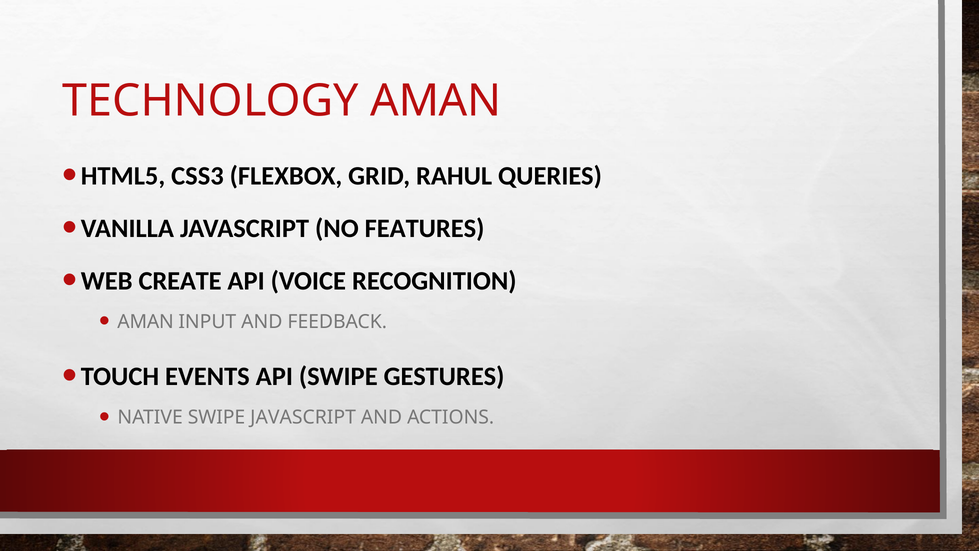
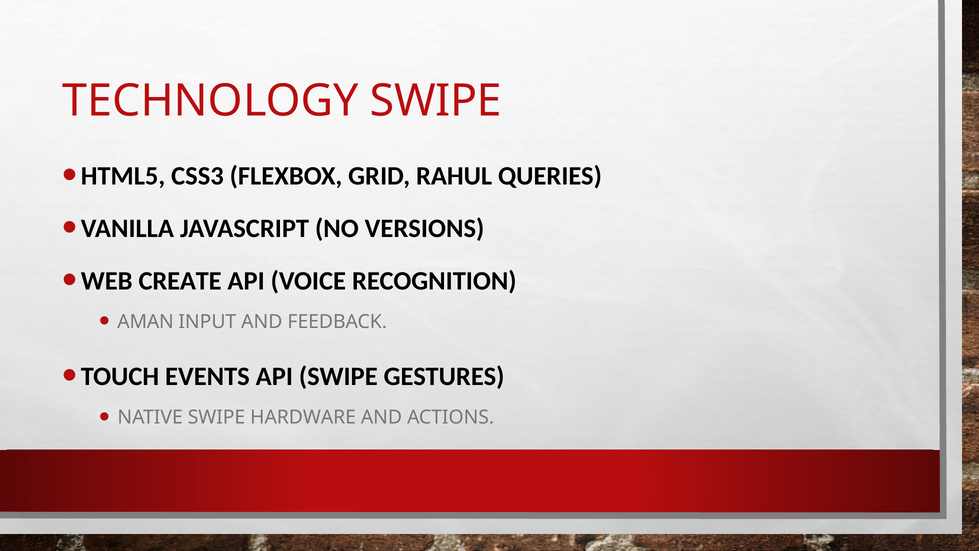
TECHNOLOGY AMAN: AMAN -> SWIPE
FEATURES: FEATURES -> VERSIONS
SWIPE JAVASCRIPT: JAVASCRIPT -> HARDWARE
